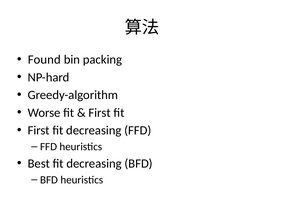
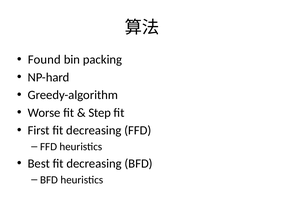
First at (100, 113): First -> Step
